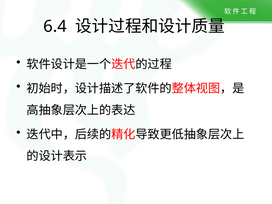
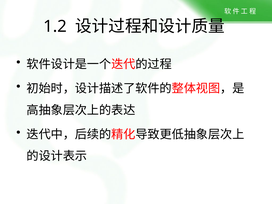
6.4: 6.4 -> 1.2
